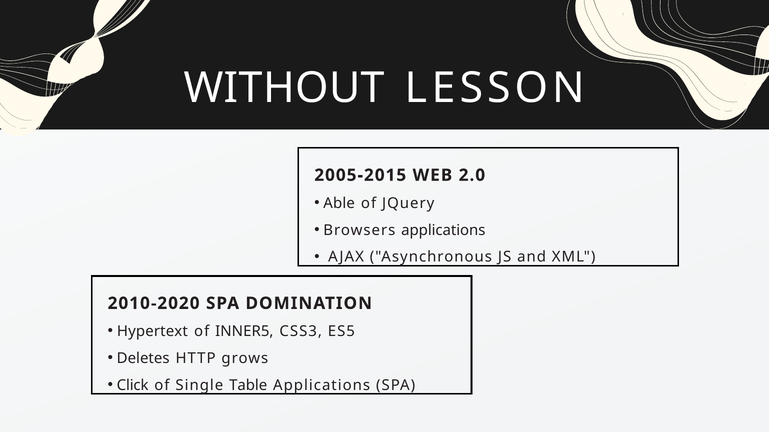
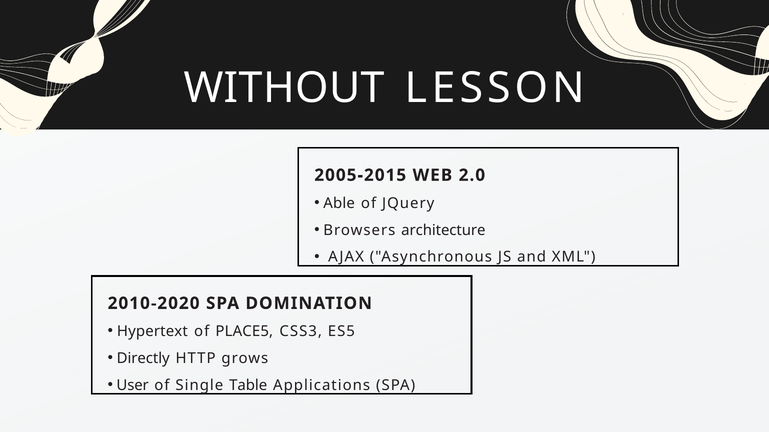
Browsers applications: applications -> architecture
INNER5: INNER5 -> PLACE5
Deletes: Deletes -> Directly
Click: Click -> User
